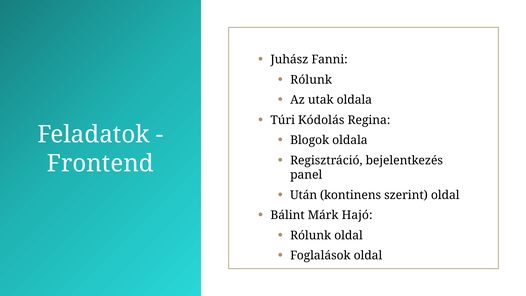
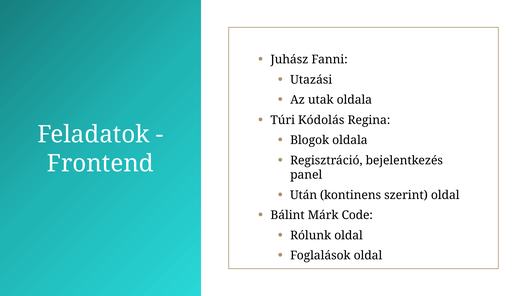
Rólunk at (311, 80): Rólunk -> Utazási
Hajó: Hajó -> Code
